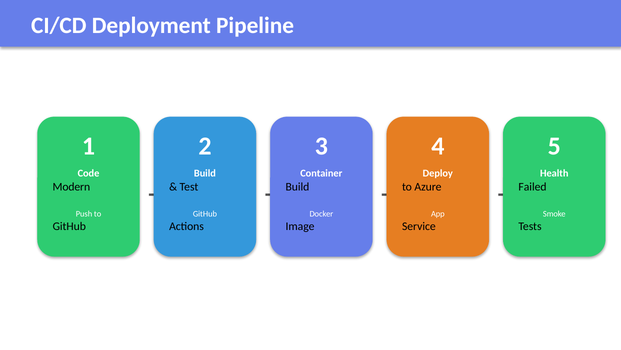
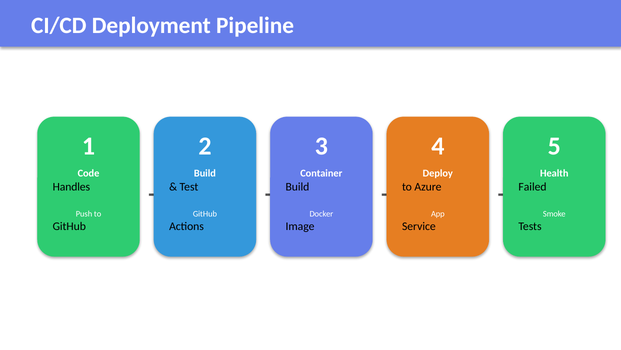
Modern: Modern -> Handles
